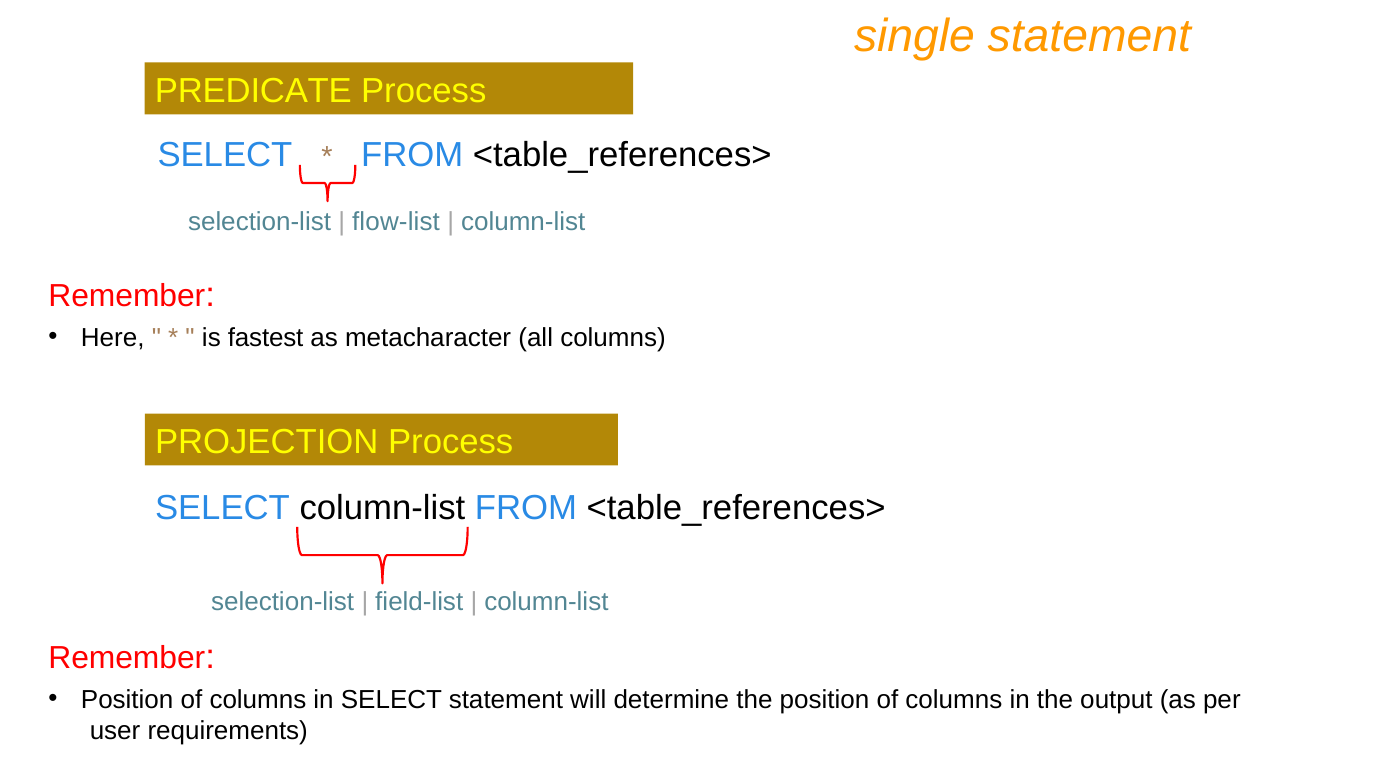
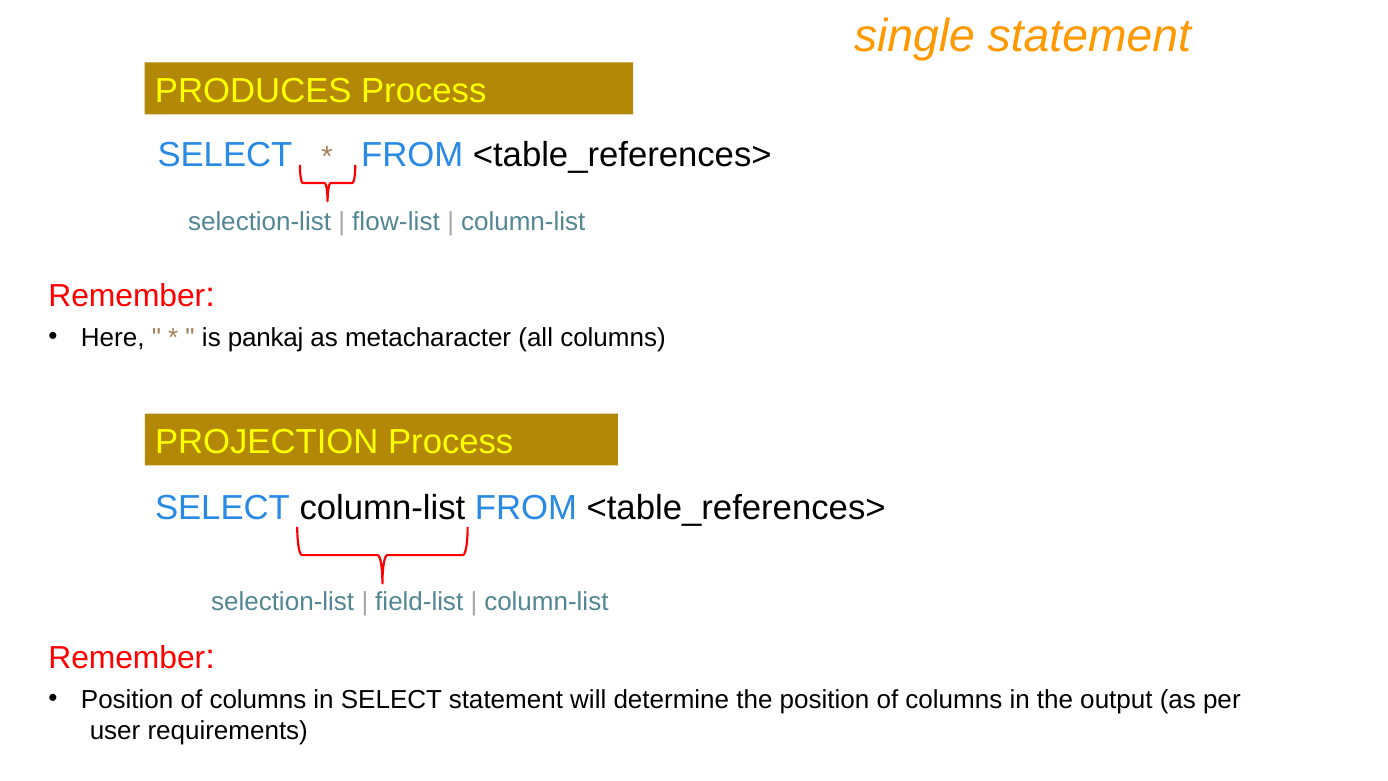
PREDICATE: PREDICATE -> PRODUCES
fastest: fastest -> pankaj
